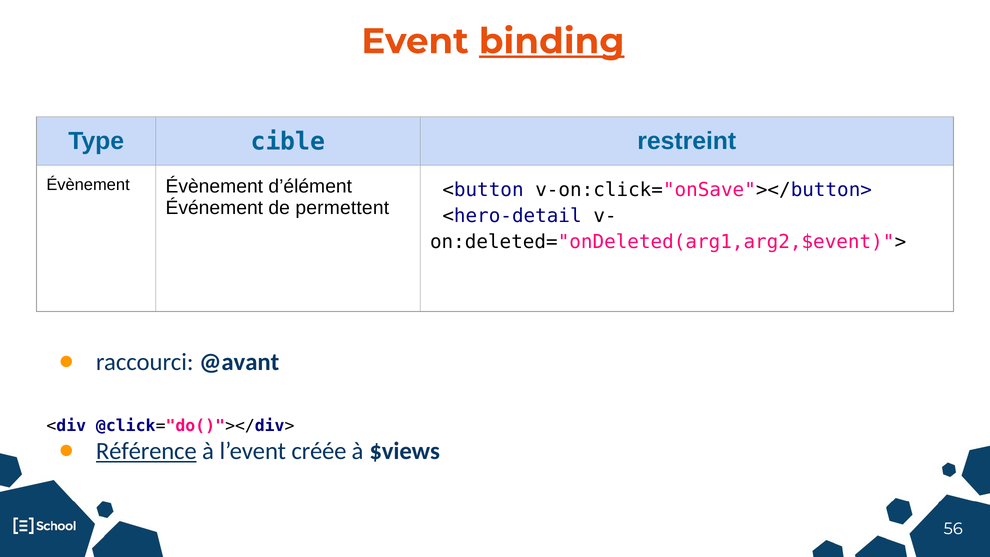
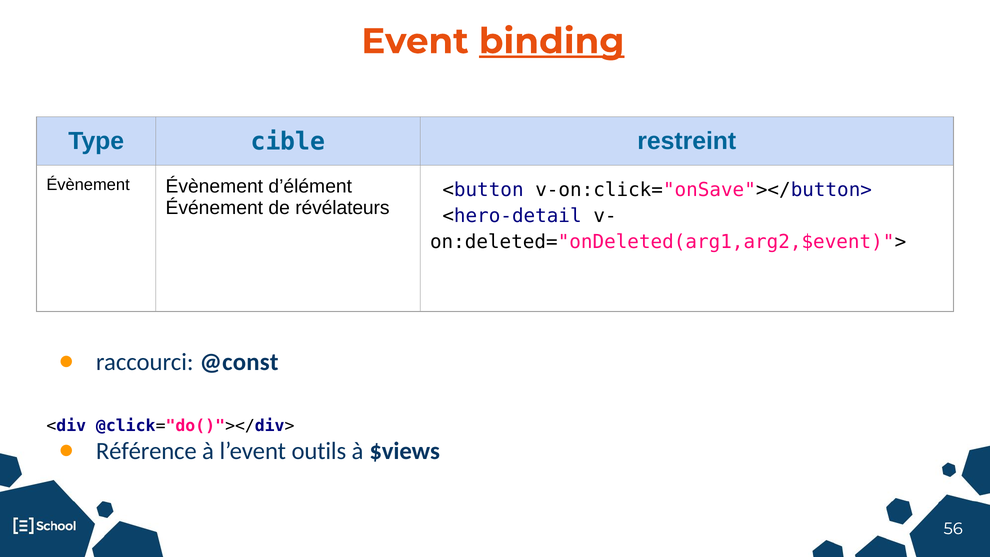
permettent: permettent -> révélateurs
@avant: @avant -> @const
Référence underline: present -> none
créée: créée -> outils
